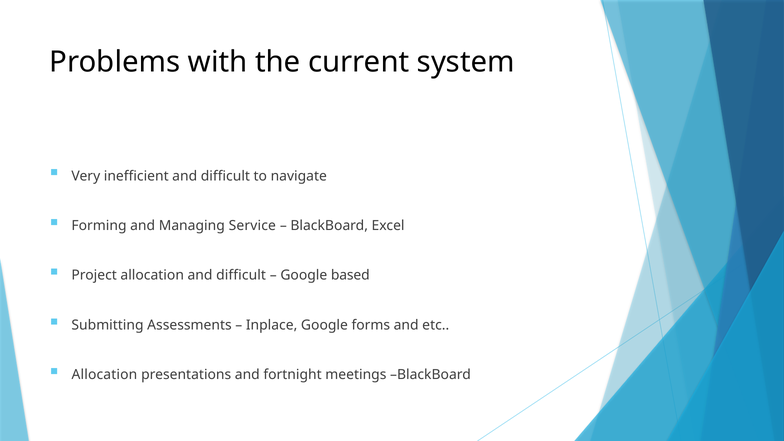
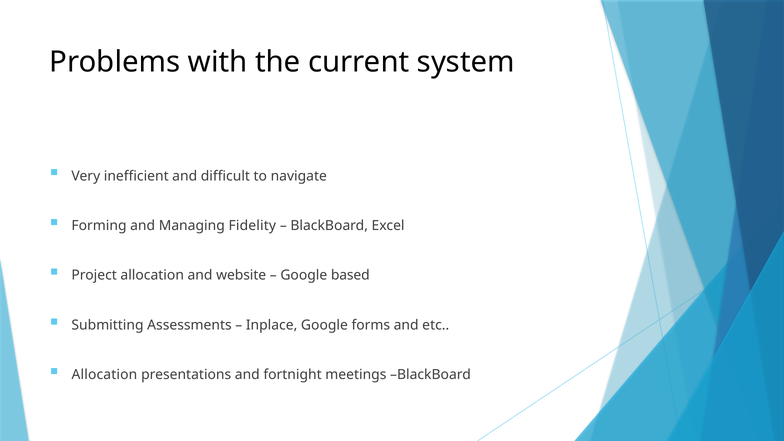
Service: Service -> Fidelity
allocation and difficult: difficult -> website
